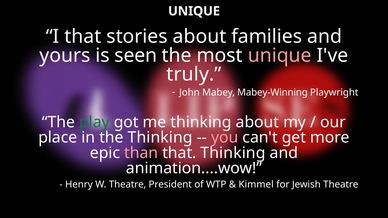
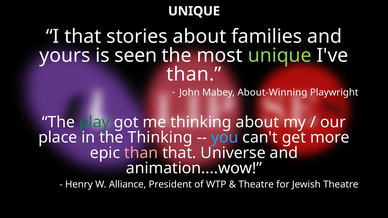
unique at (280, 55) colour: pink -> light green
truly at (194, 74): truly -> than
Mabey-Winning: Mabey-Winning -> About-Winning
you colour: pink -> light blue
that Thinking: Thinking -> Universe
W Theatre: Theatre -> Alliance
Kimmel at (256, 185): Kimmel -> Theatre
